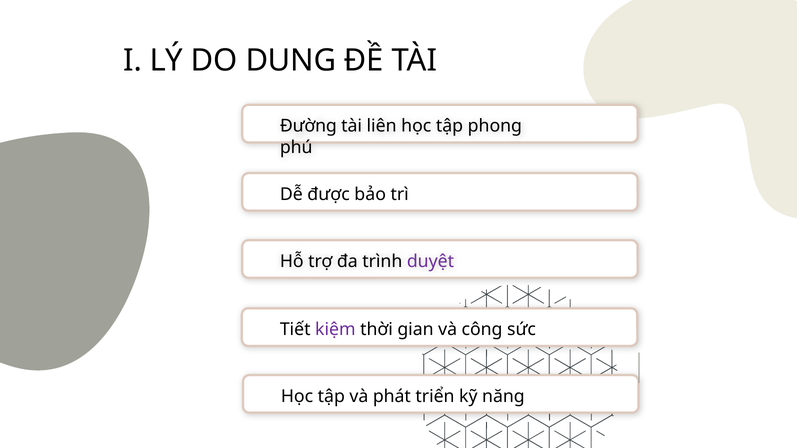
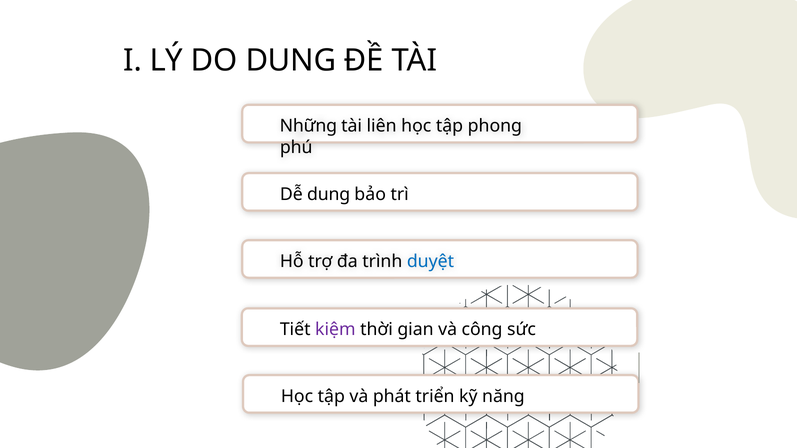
Đường: Đường -> Những
Dễ được: được -> dung
duyệt colour: purple -> blue
